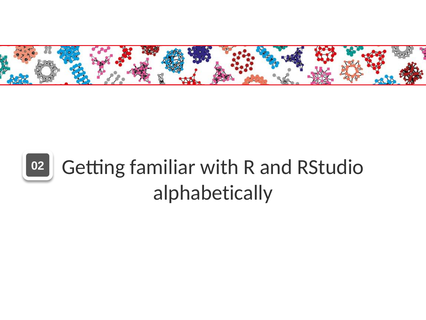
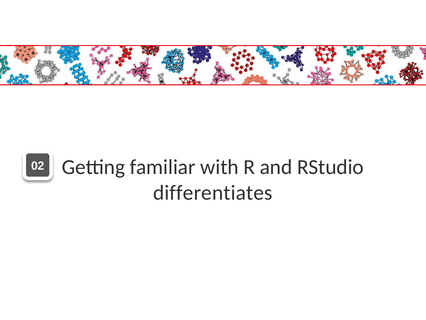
alphabetically: alphabetically -> differentiates
